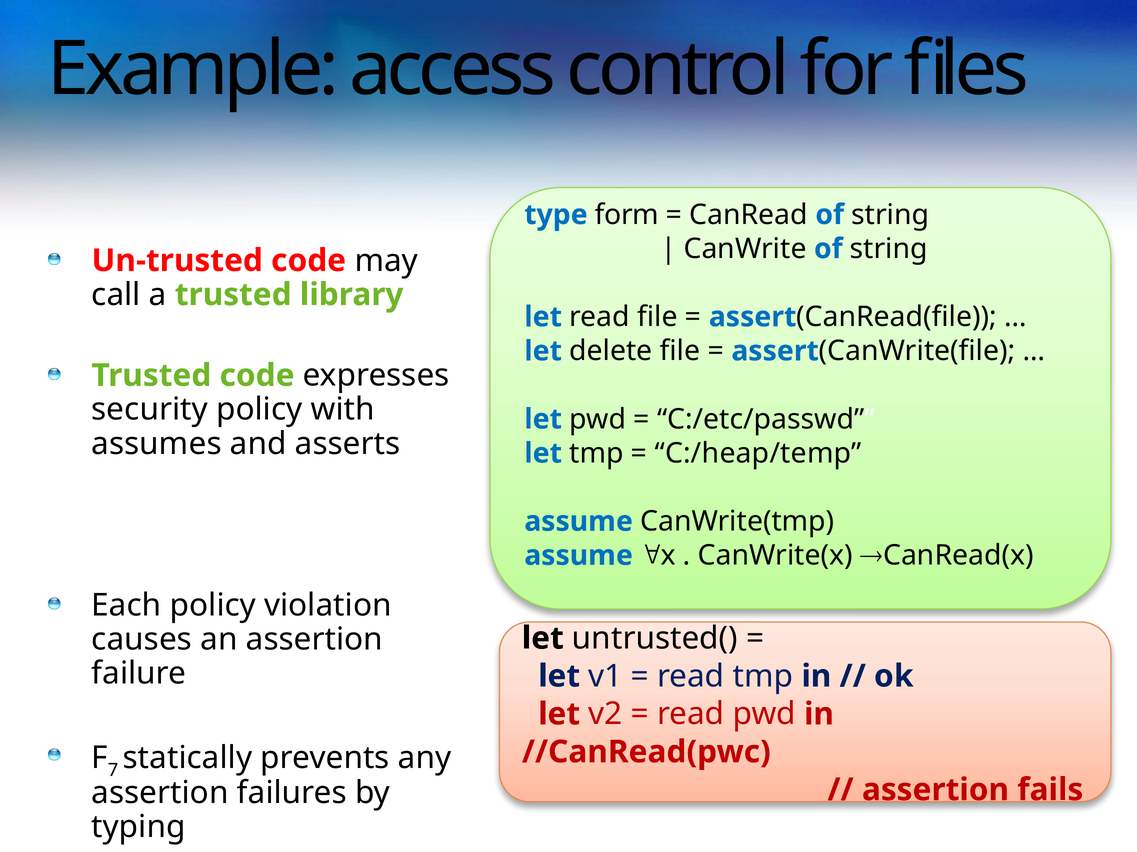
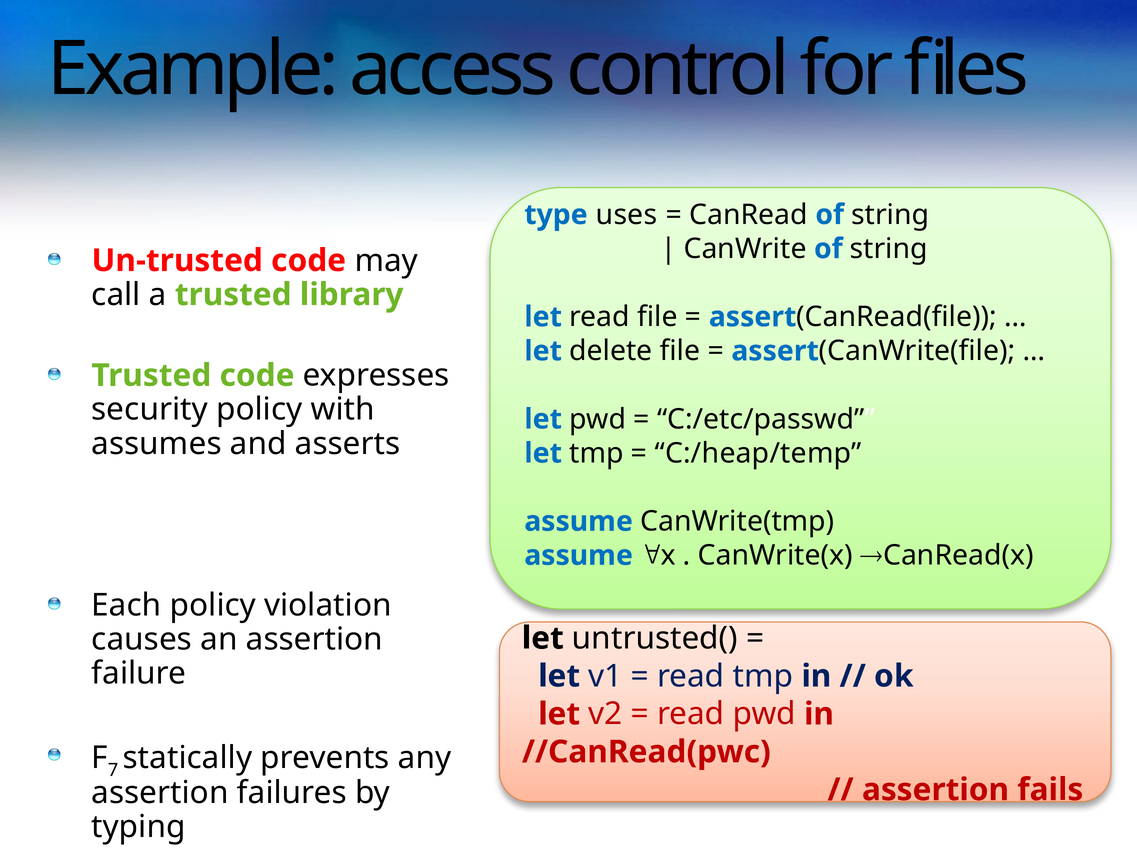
form: form -> uses
